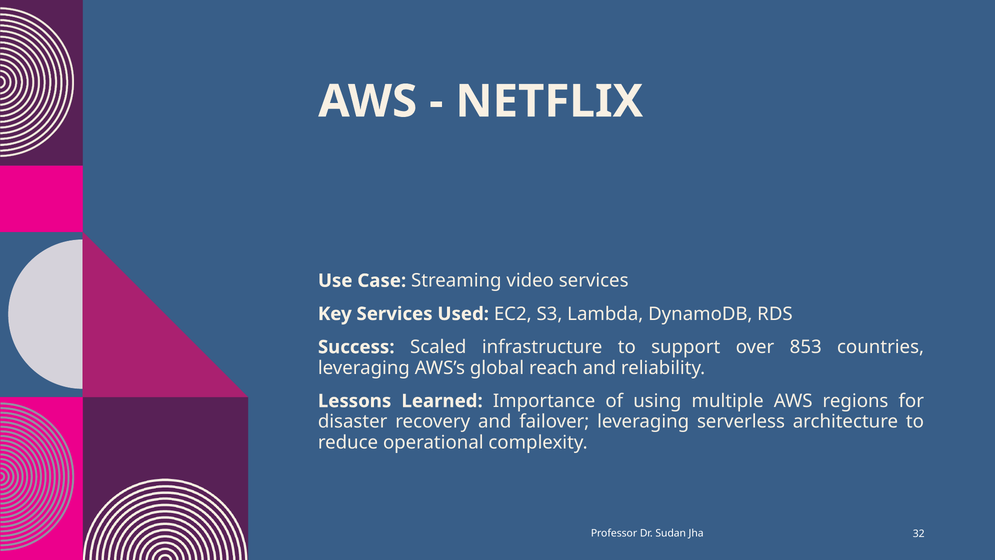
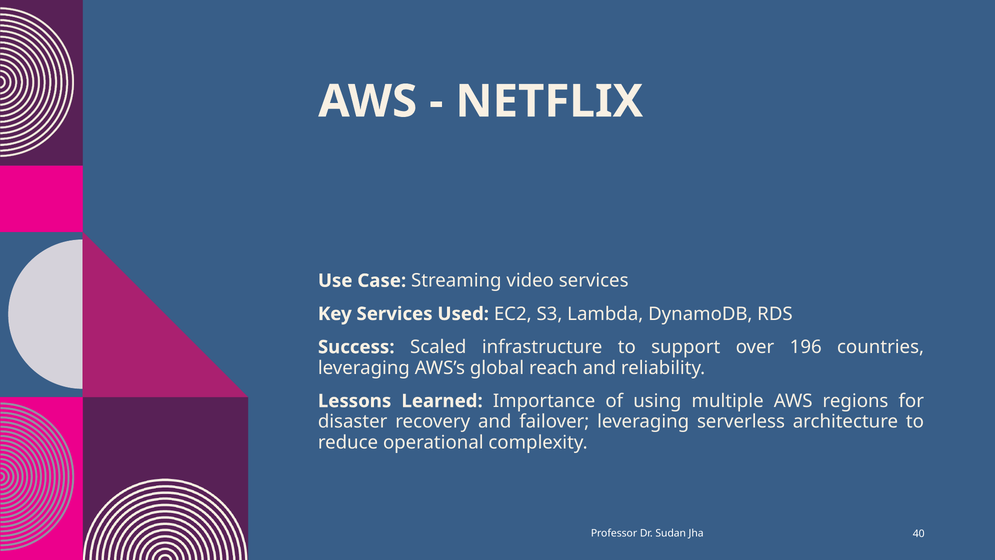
853: 853 -> 196
32: 32 -> 40
